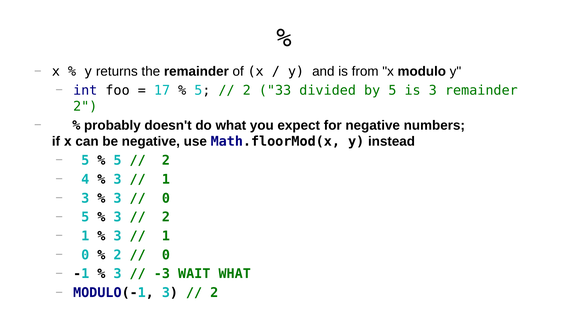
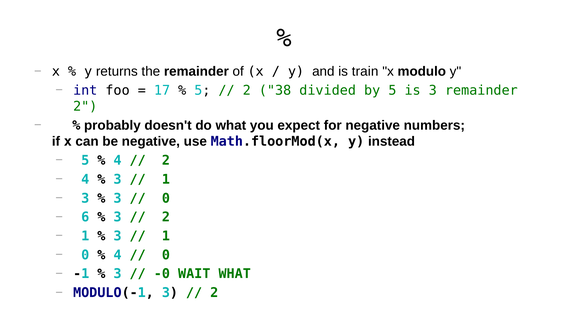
from: from -> train
33: 33 -> 38
5 at (118, 161): 5 -> 4
5 at (85, 218): 5 -> 6
2 at (118, 255): 2 -> 4
-3: -3 -> -0
